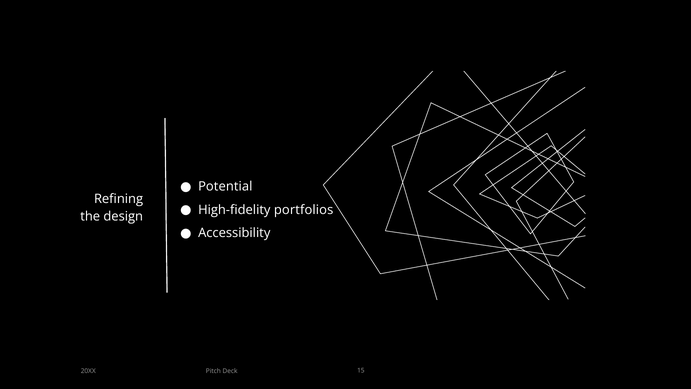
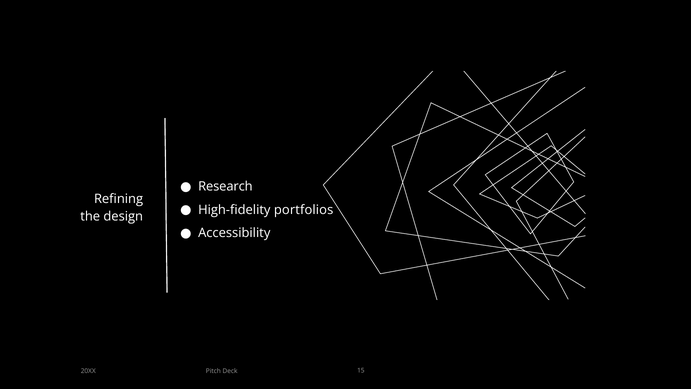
Potential: Potential -> Research
